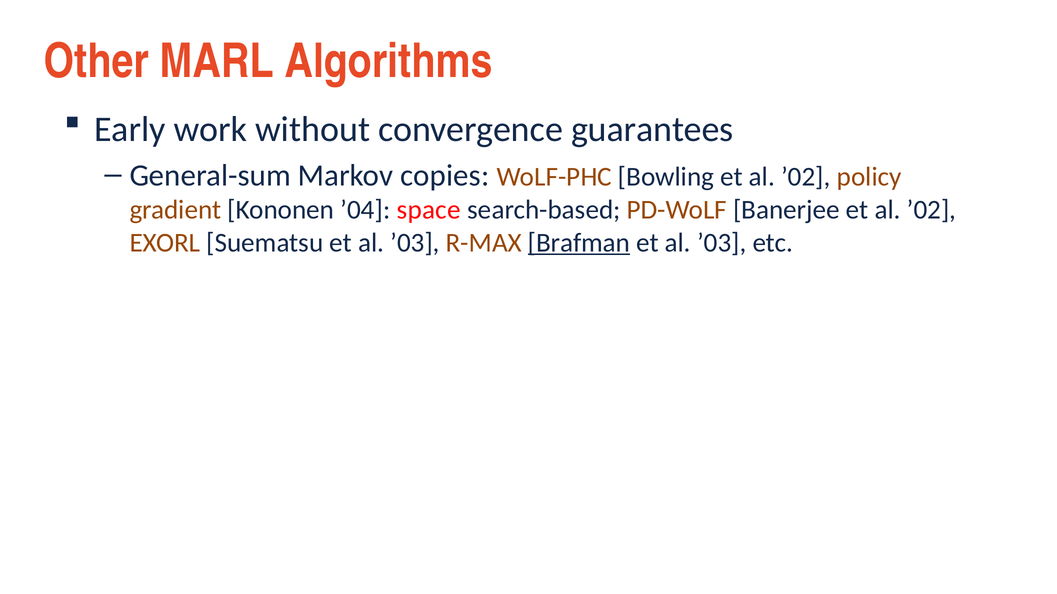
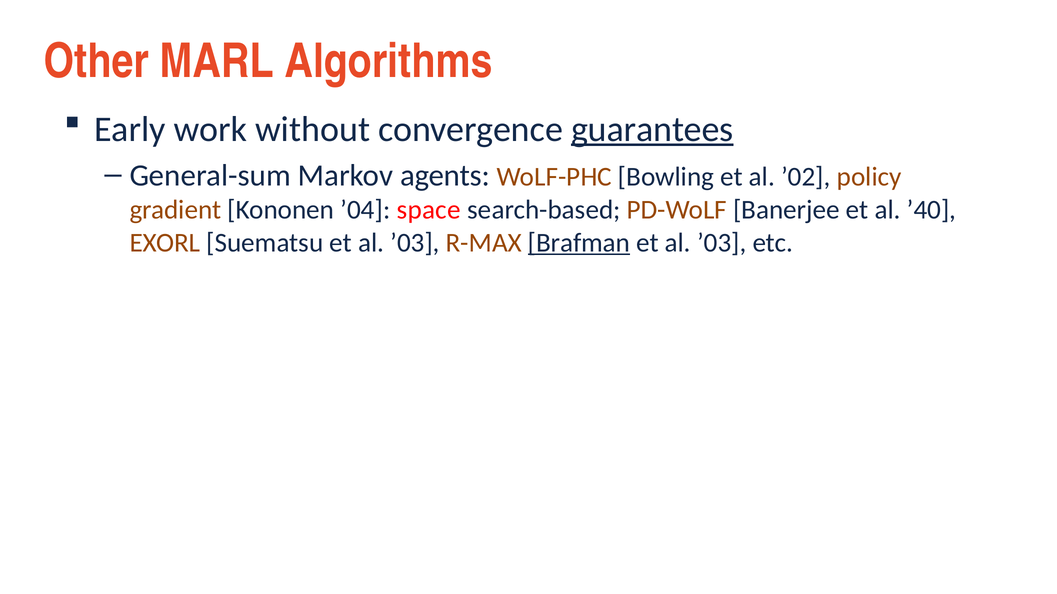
guarantees underline: none -> present
copies: copies -> agents
Banerjee et al ’02: ’02 -> ’40
